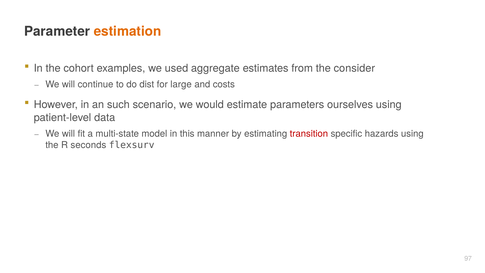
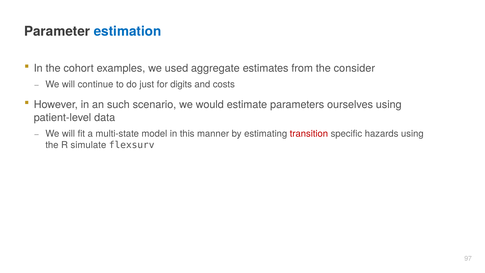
estimation colour: orange -> blue
dist: dist -> just
large: large -> digits
seconds: seconds -> simulate
